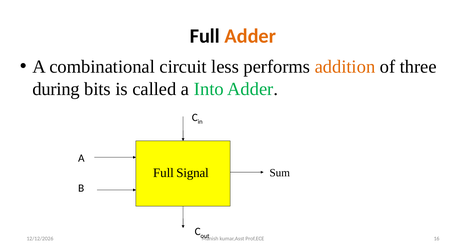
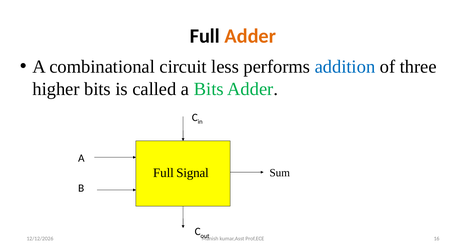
addition colour: orange -> blue
during: during -> higher
a Into: Into -> Bits
